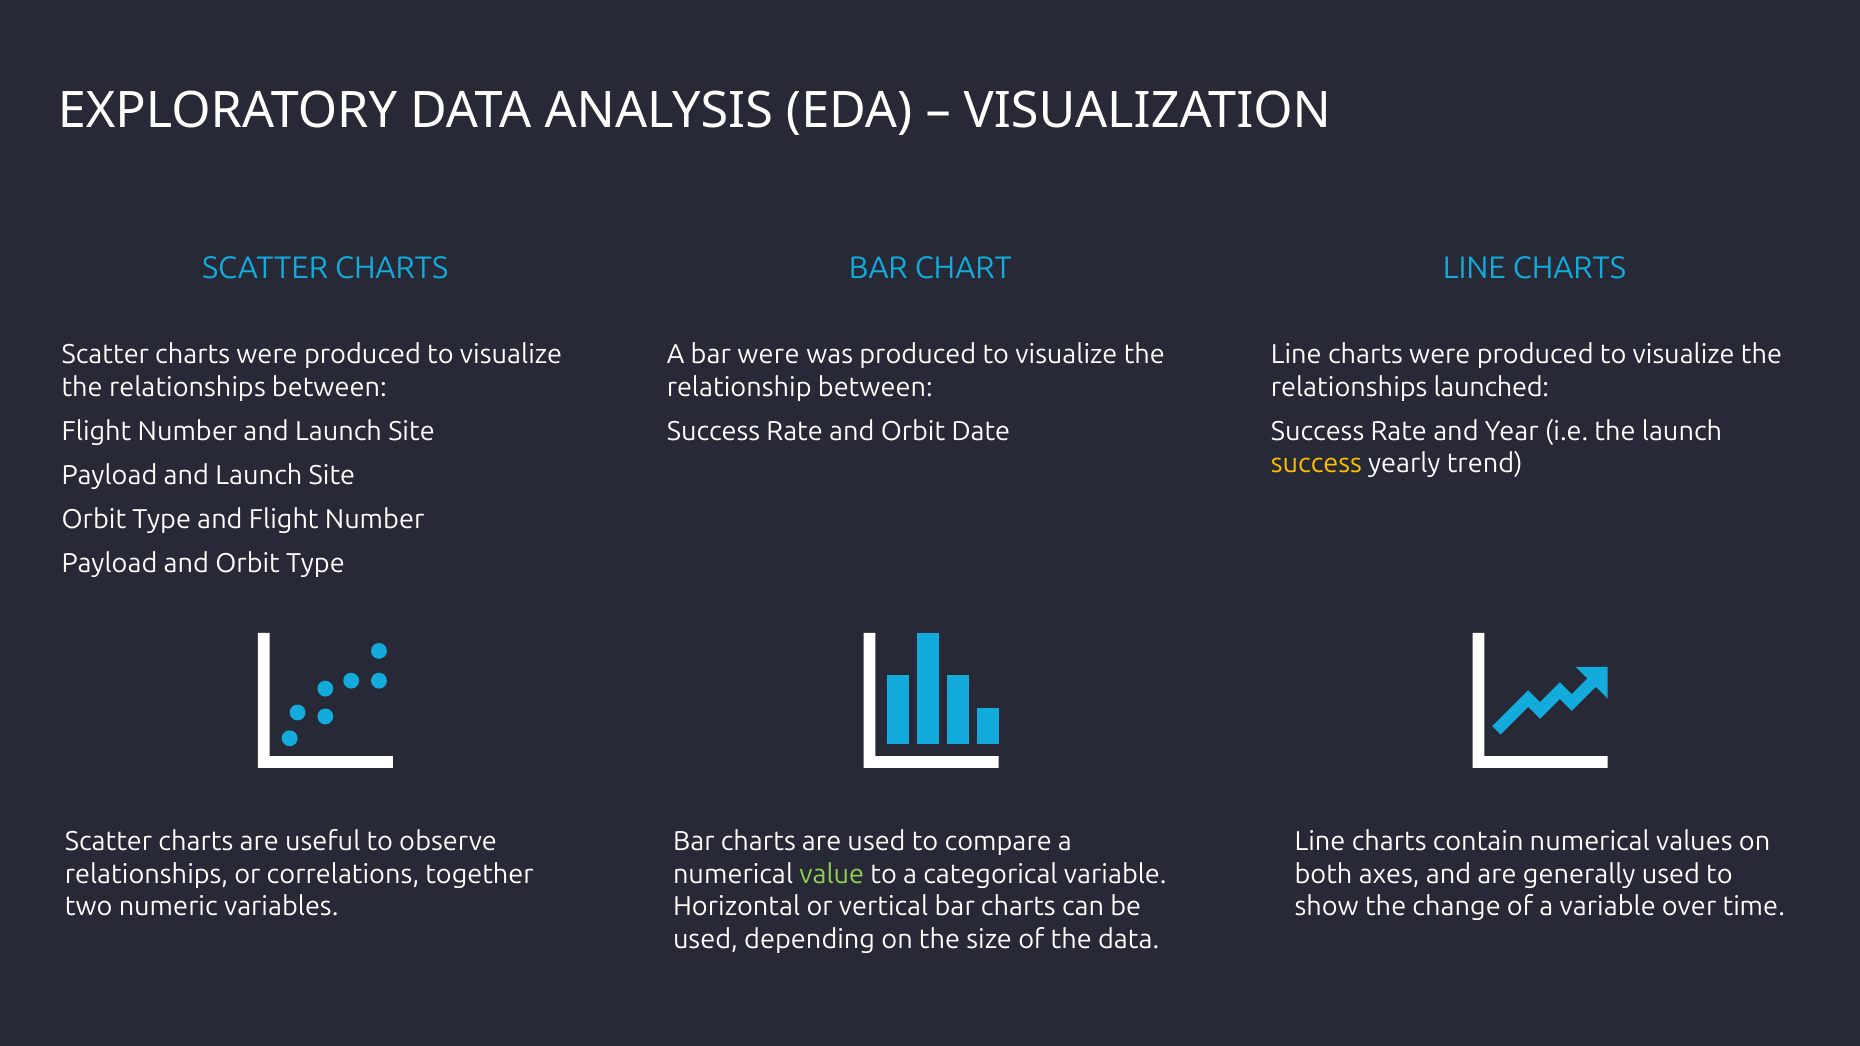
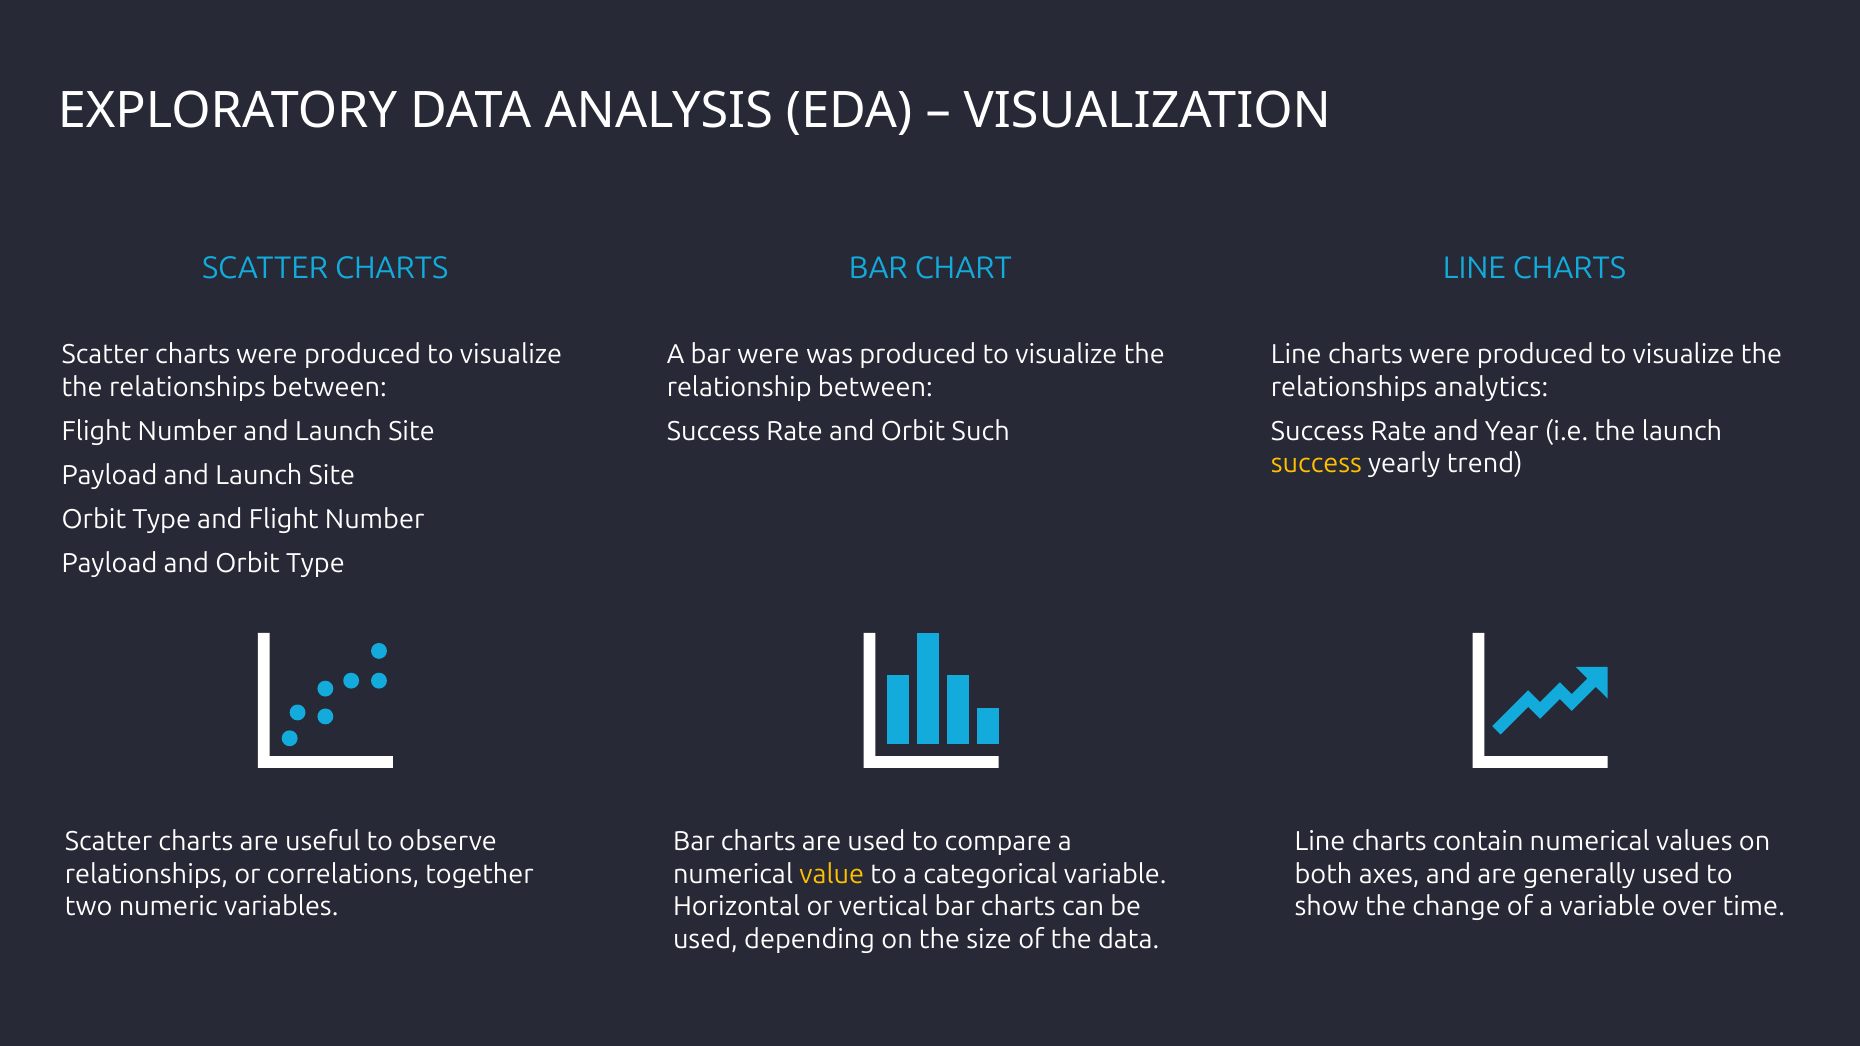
launched: launched -> analytics
Date: Date -> Such
value colour: light green -> yellow
